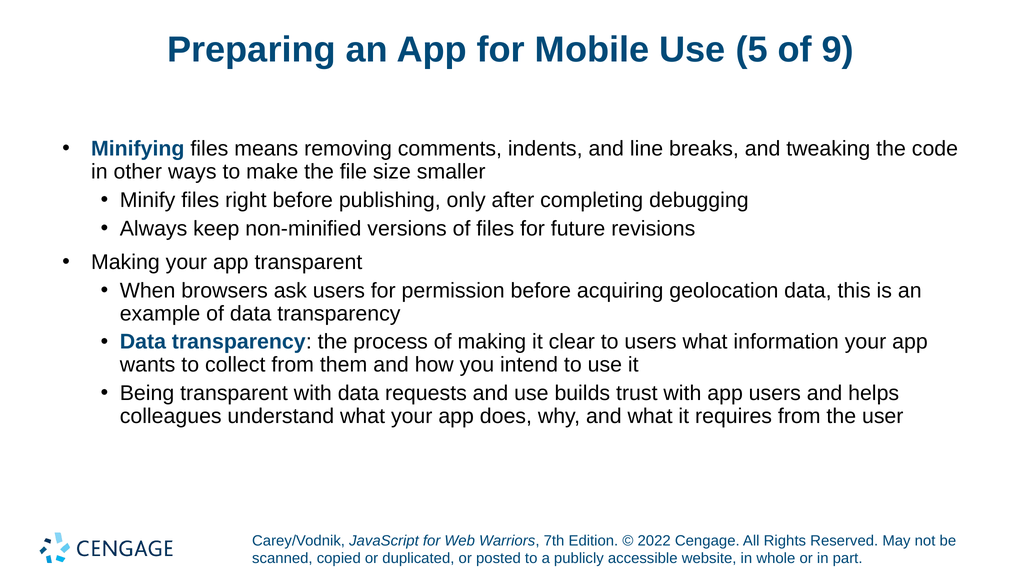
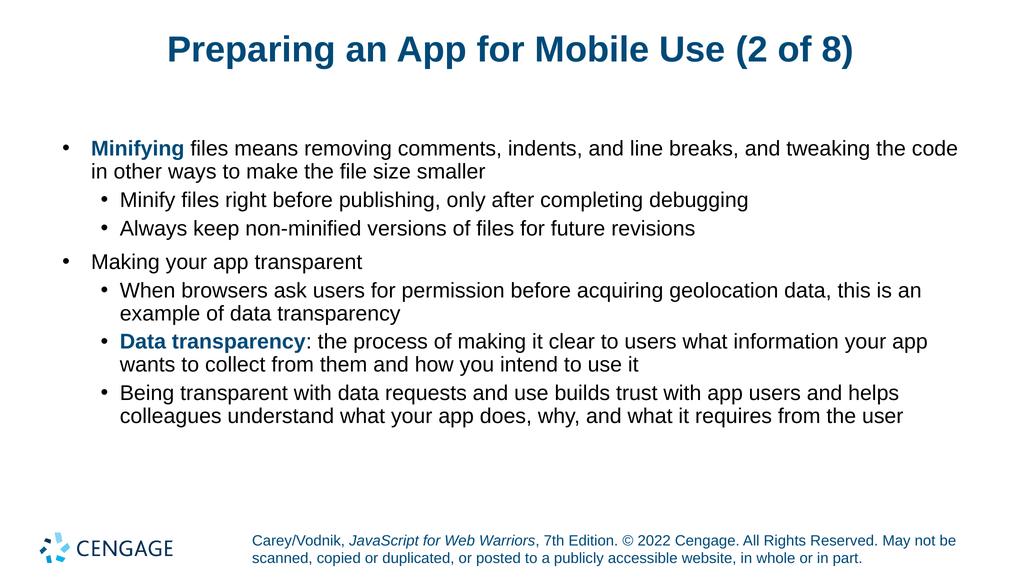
5: 5 -> 2
9: 9 -> 8
